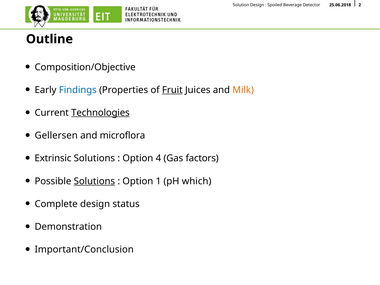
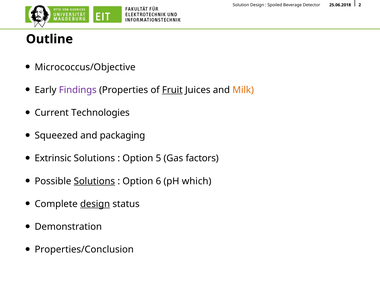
Composition/Objective: Composition/Objective -> Micrococcus/Objective
Findings colour: blue -> purple
Technologies underline: present -> none
Gellersen: Gellersen -> Squeezed
microflora: microflora -> packaging
4: 4 -> 5
1: 1 -> 6
design at (95, 204) underline: none -> present
Important/Conclusion: Important/Conclusion -> Properties/Conclusion
